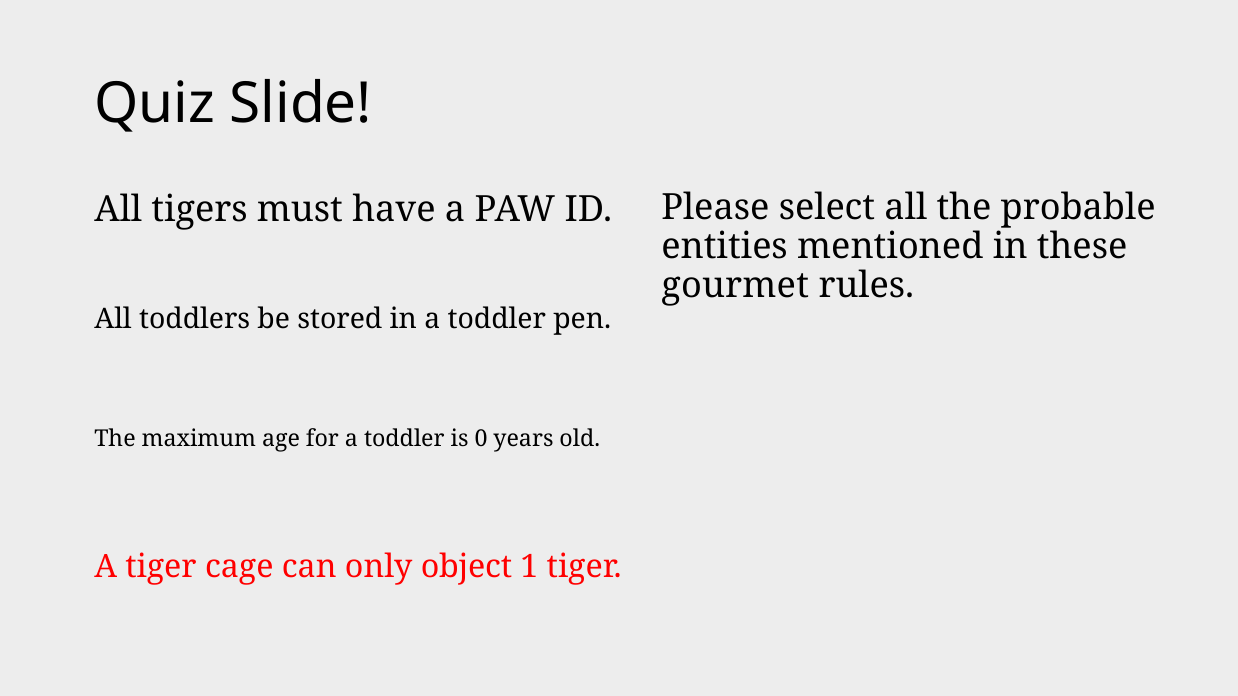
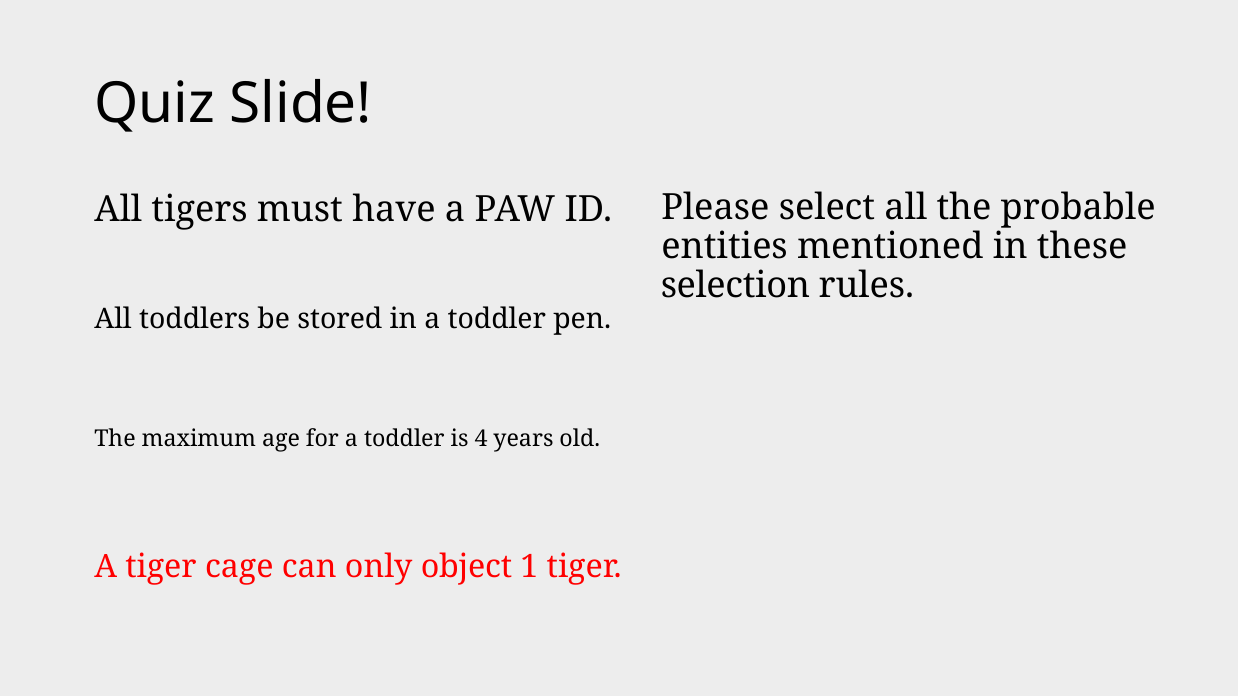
gourmet: gourmet -> selection
0: 0 -> 4
